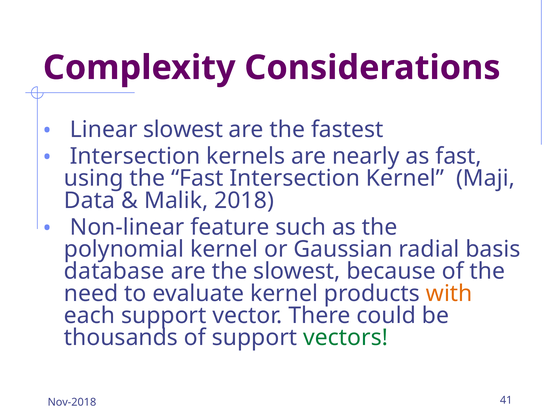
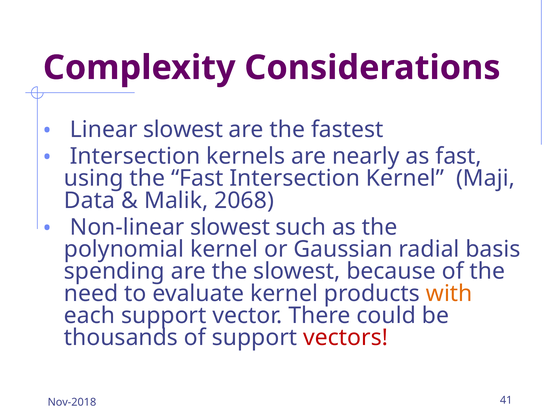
2018: 2018 -> 2068
Non-linear feature: feature -> slowest
database: database -> spending
vectors colour: green -> red
